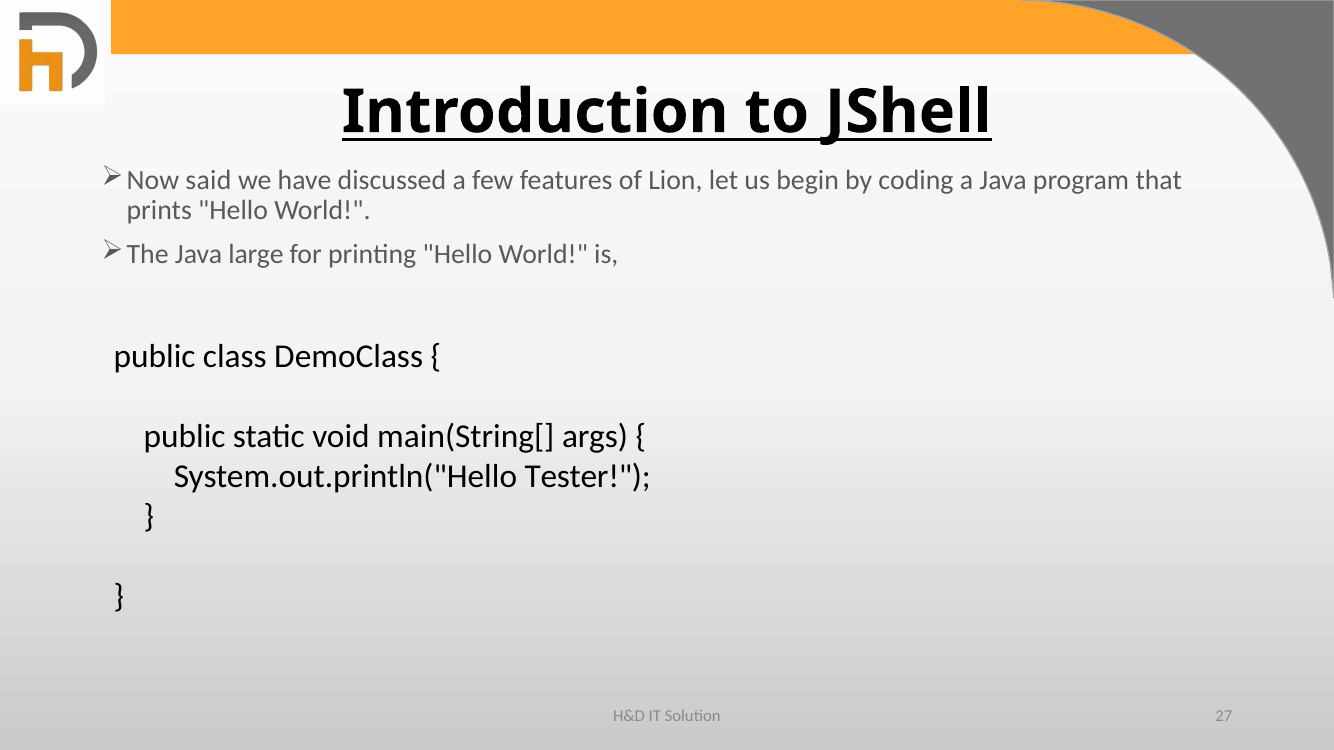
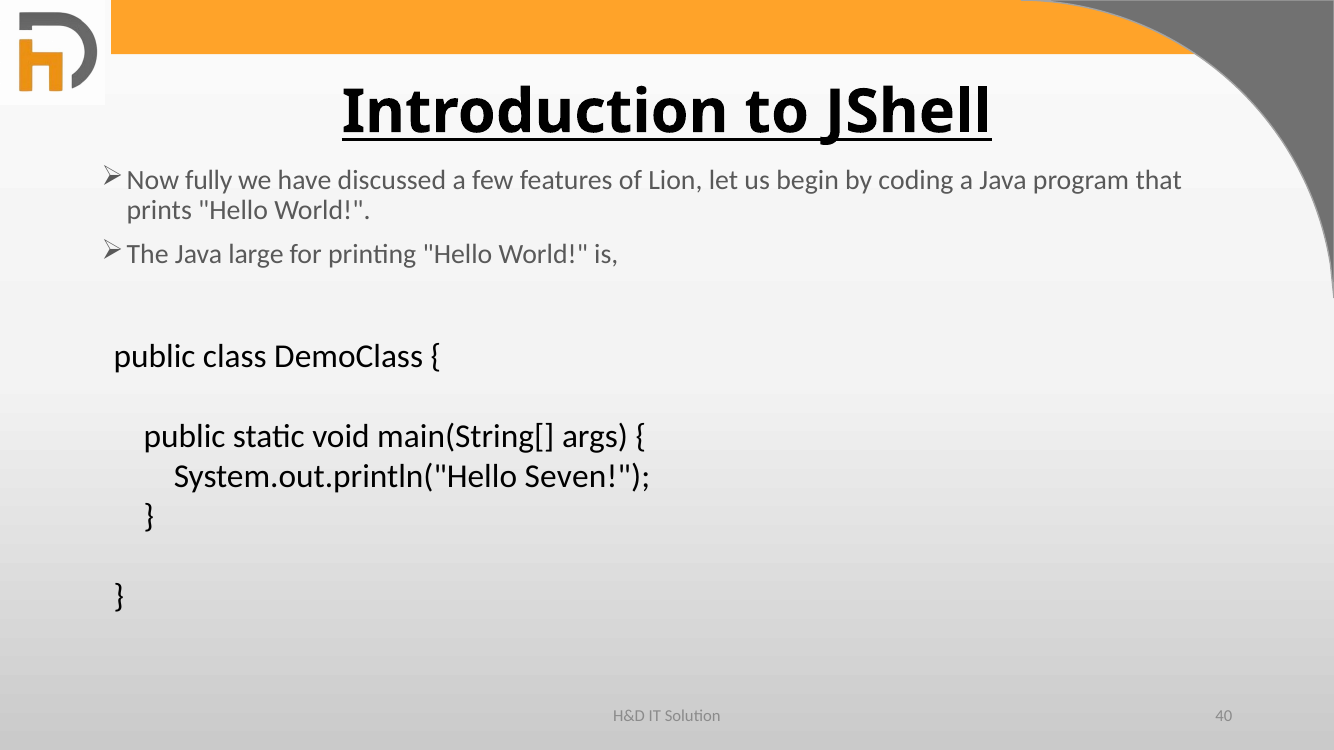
said: said -> fully
Tester: Tester -> Seven
27: 27 -> 40
